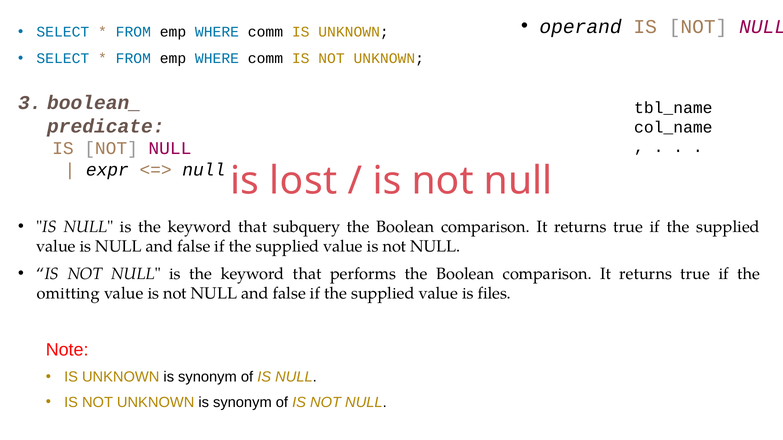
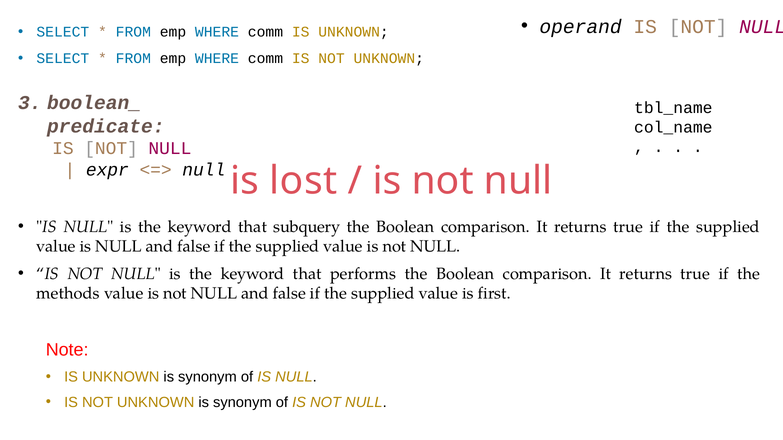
omitting: omitting -> methods
files: files -> first
